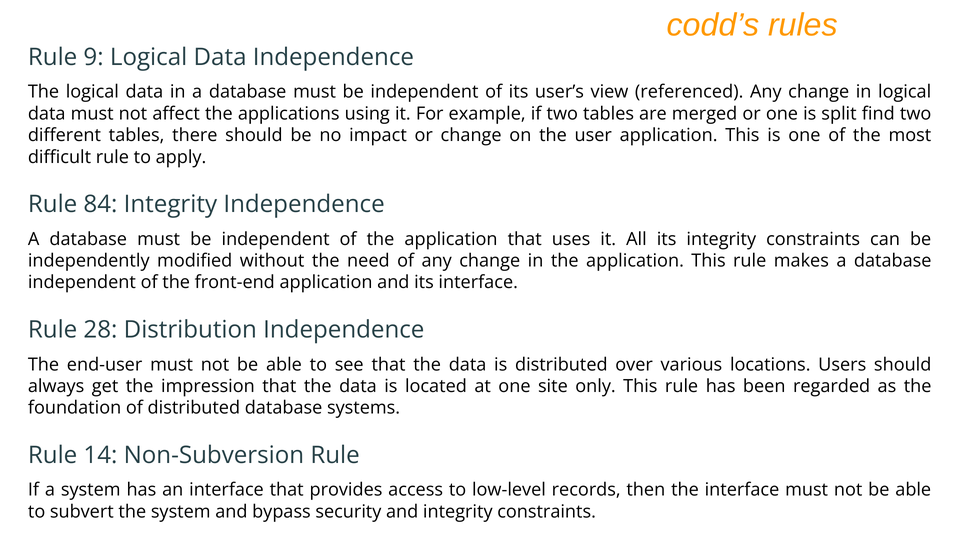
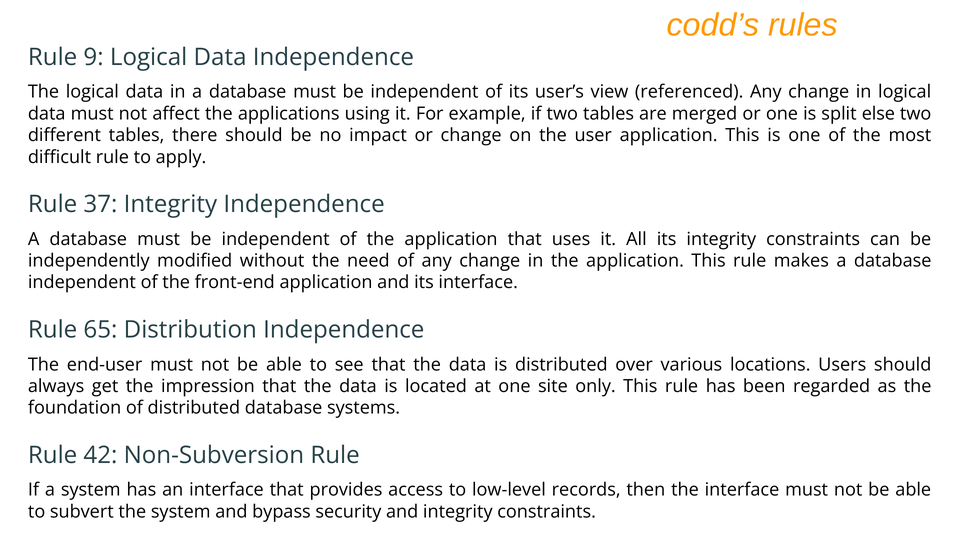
find: find -> else
84: 84 -> 37
28: 28 -> 65
14: 14 -> 42
